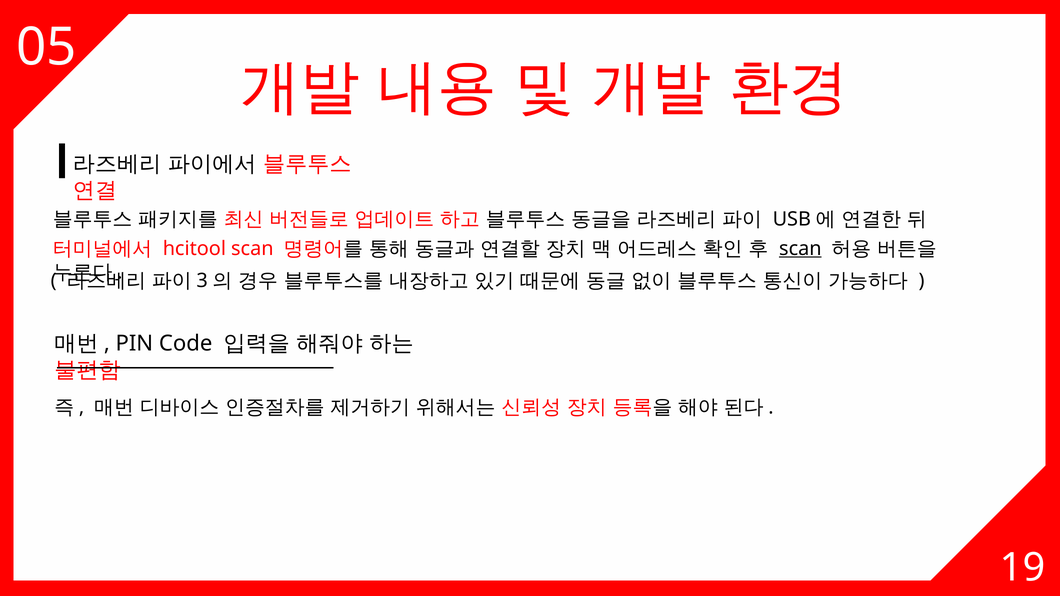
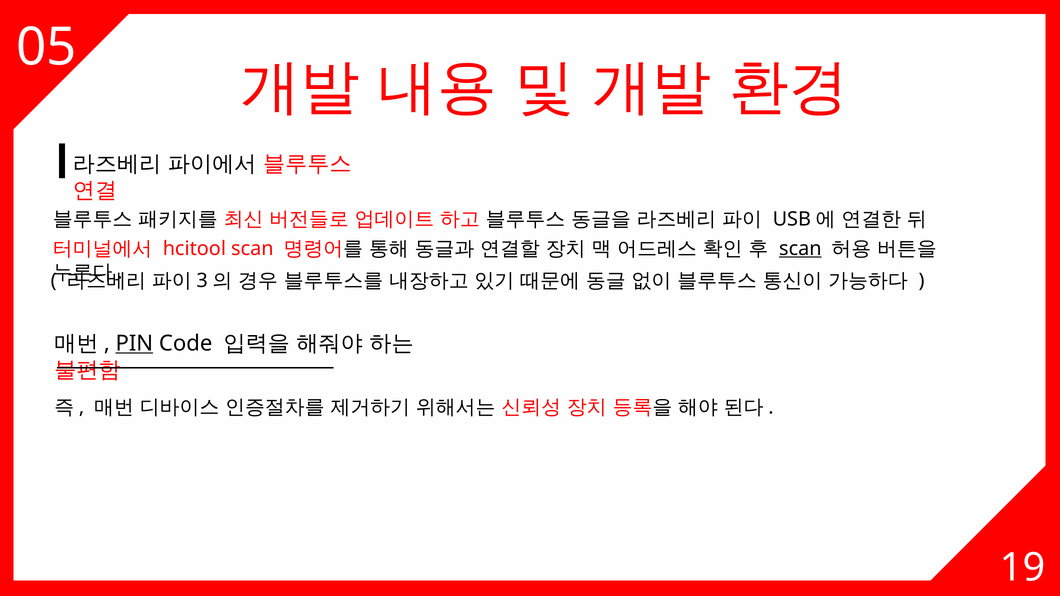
PIN underline: none -> present
